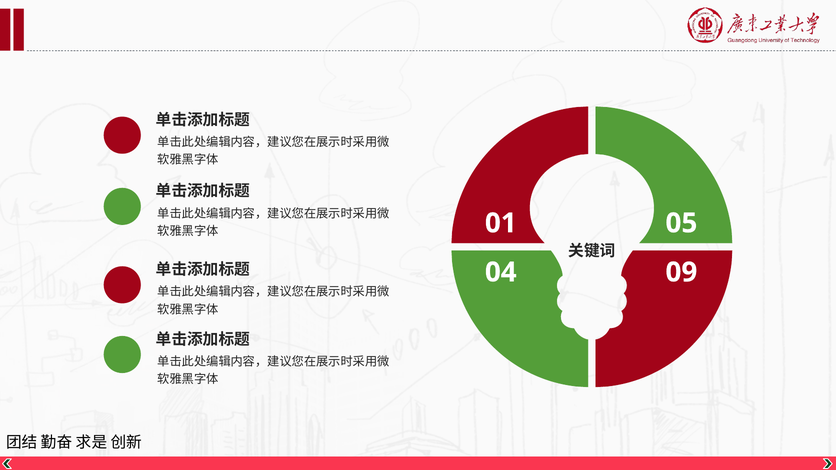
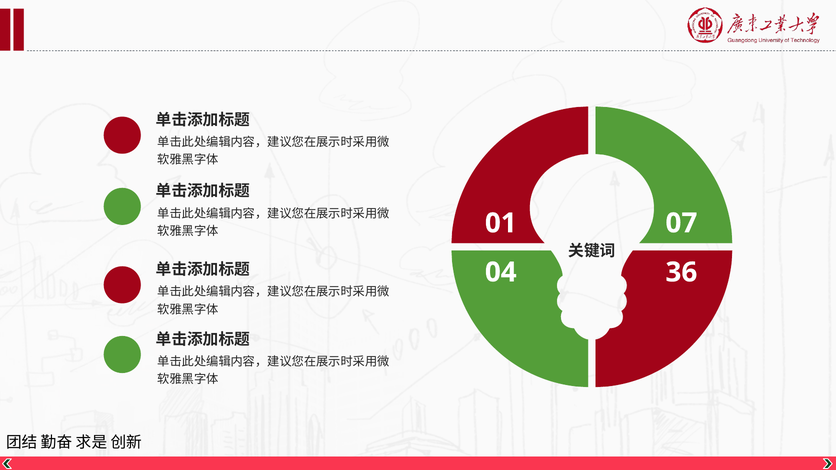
05: 05 -> 07
09: 09 -> 36
